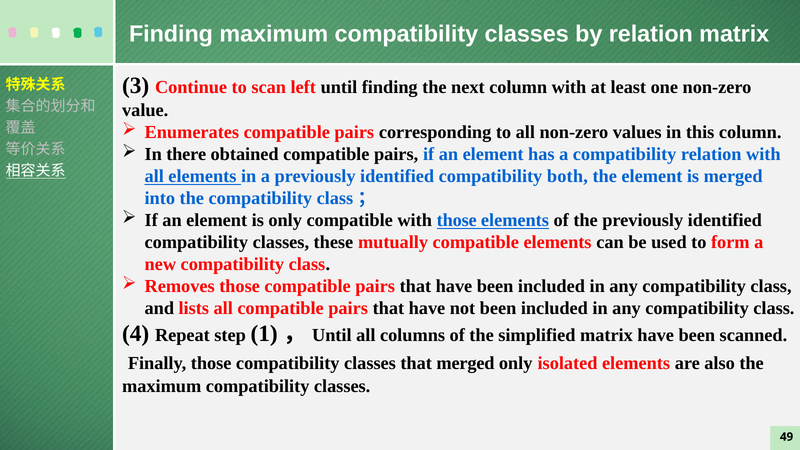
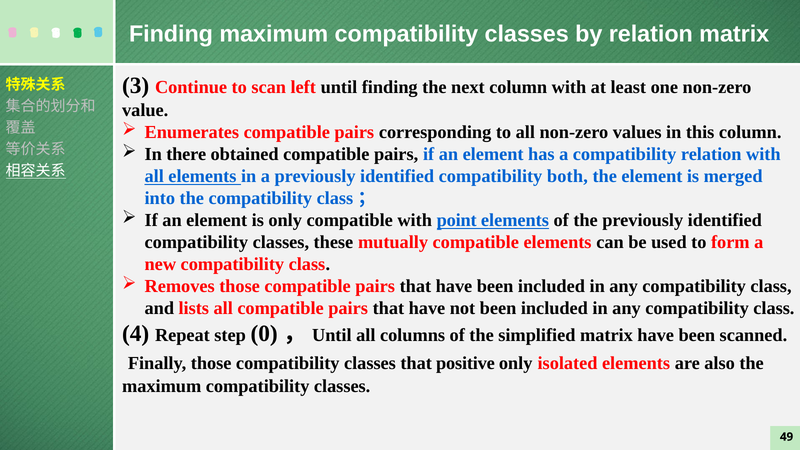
with those: those -> point
1: 1 -> 0
that merged: merged -> positive
